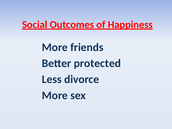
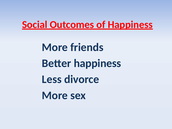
Better protected: protected -> happiness
